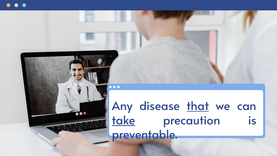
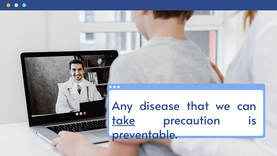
that underline: present -> none
